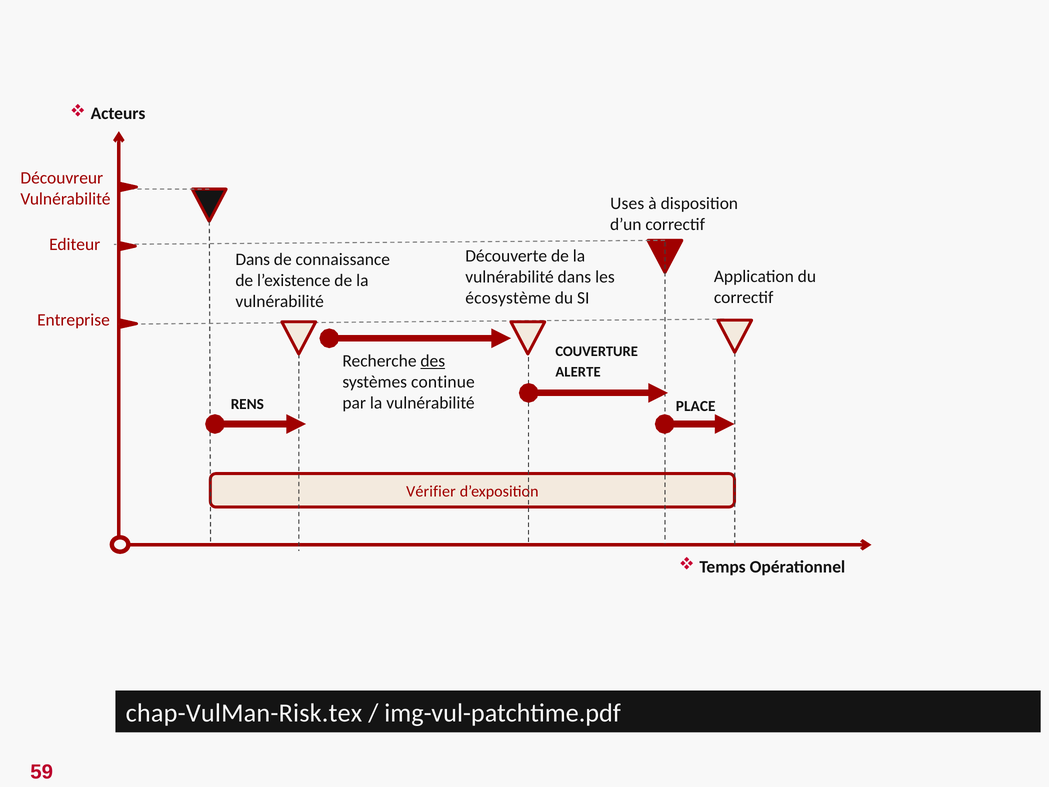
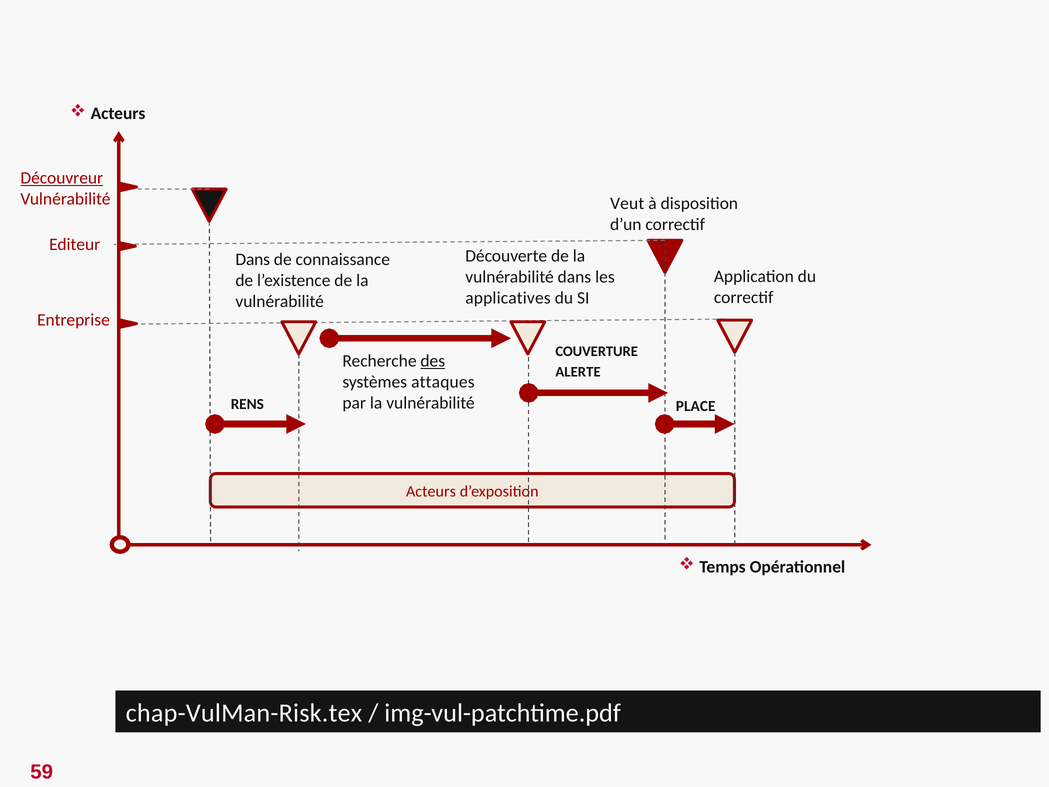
Découvreur underline: none -> present
Uses: Uses -> Veut
écosystème: écosystème -> applicatives
continue: continue -> attaques
Vérifier at (431, 491): Vérifier -> Acteurs
